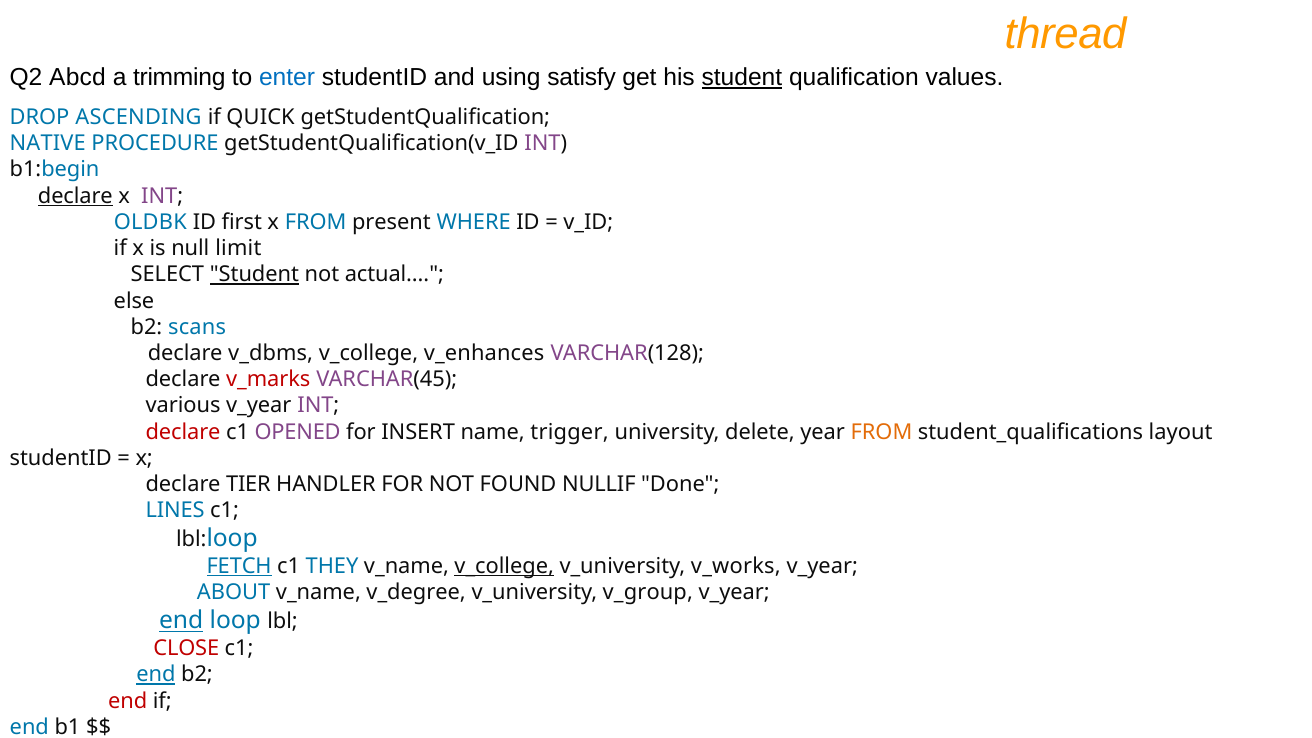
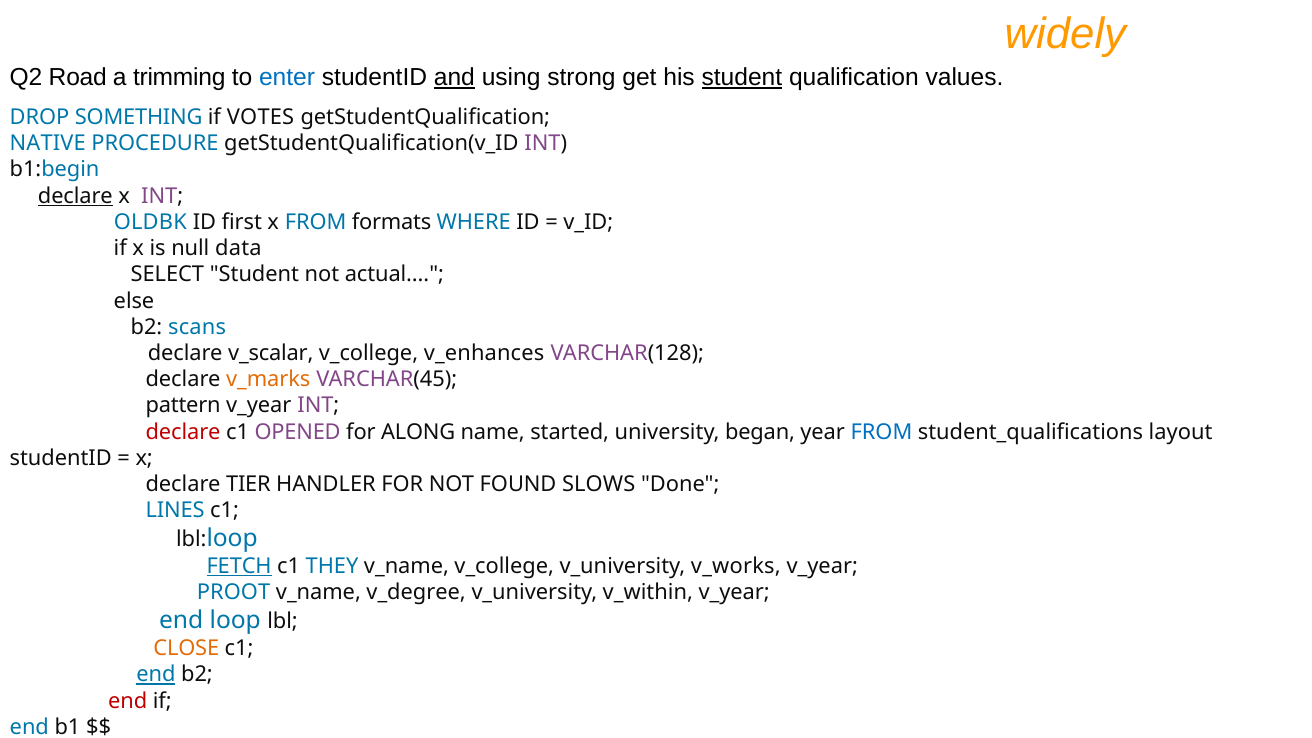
thread: thread -> widely
Abcd: Abcd -> Road
and underline: none -> present
satisfy: satisfy -> strong
ASCENDING: ASCENDING -> SOMETHING
QUICK: QUICK -> VOTES
present: present -> formats
limit: limit -> data
Student at (254, 275) underline: present -> none
v_dbms: v_dbms -> v_scalar
v_marks colour: red -> orange
various: various -> pattern
INSERT: INSERT -> ALONG
trigger: trigger -> started
delete: delete -> began
FROM at (881, 432) colour: orange -> blue
NULLIF: NULLIF -> SLOWS
v_college at (504, 566) underline: present -> none
ABOUT: ABOUT -> PROOT
v_group: v_group -> v_within
end at (181, 621) underline: present -> none
CLOSE colour: red -> orange
